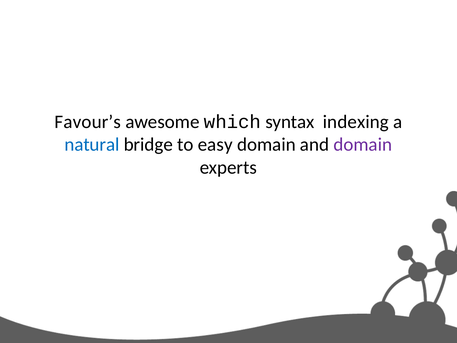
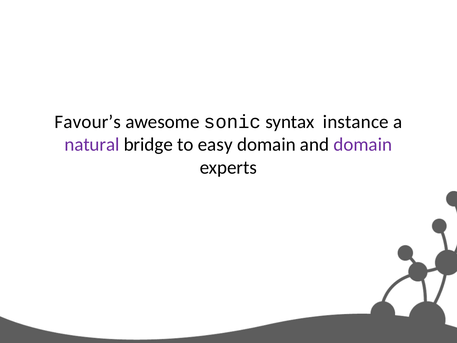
which: which -> sonic
indexing: indexing -> instance
natural colour: blue -> purple
